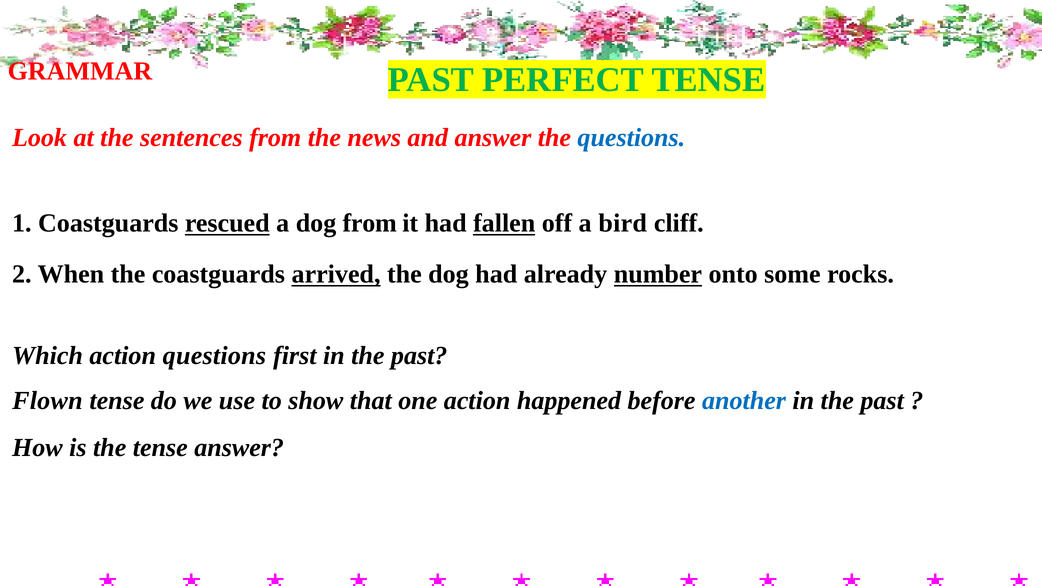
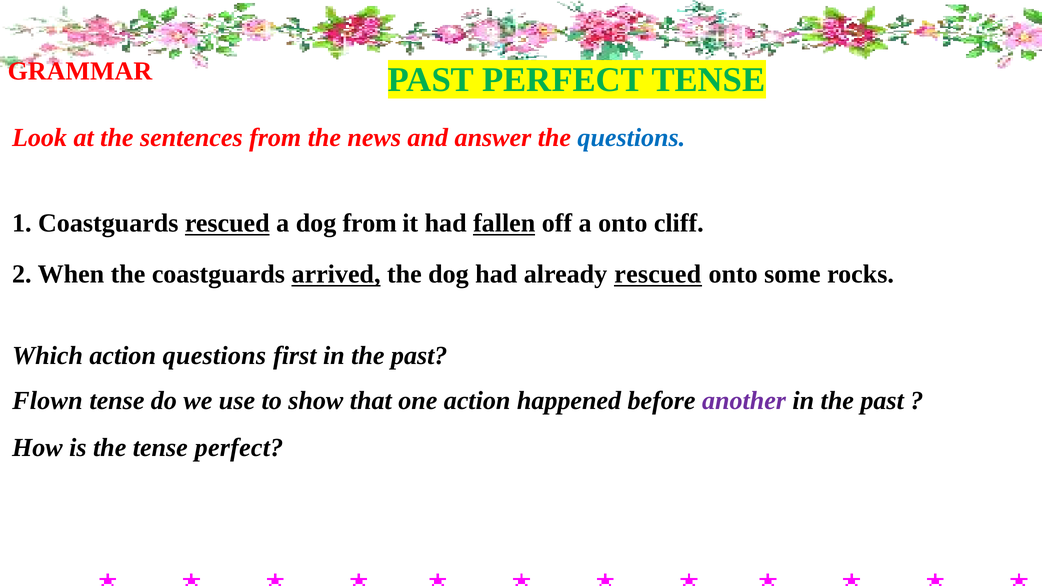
a bird: bird -> onto
already number: number -> rescued
another colour: blue -> purple
tense answer: answer -> perfect
